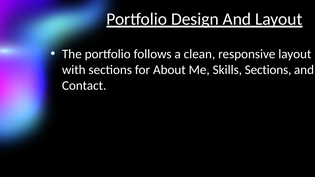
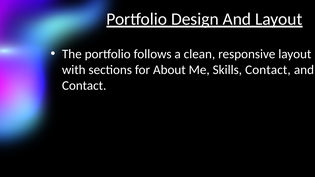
Skills Sections: Sections -> Contact
